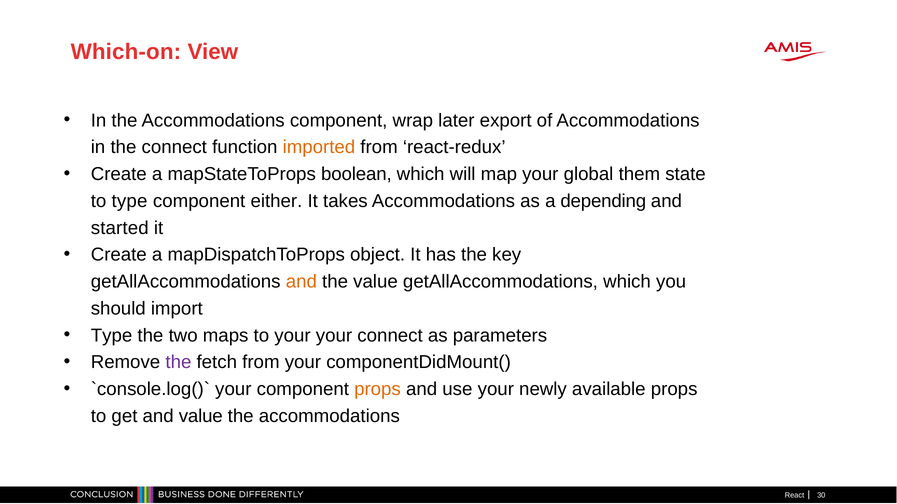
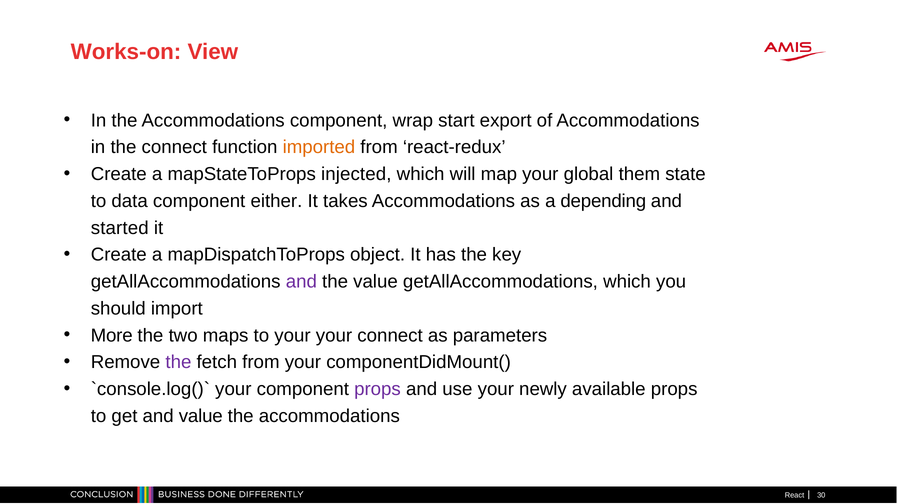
Which-on: Which-on -> Works-on
later: later -> start
boolean: boolean -> injected
to type: type -> data
and at (301, 282) colour: orange -> purple
Type at (112, 336): Type -> More
props at (377, 390) colour: orange -> purple
